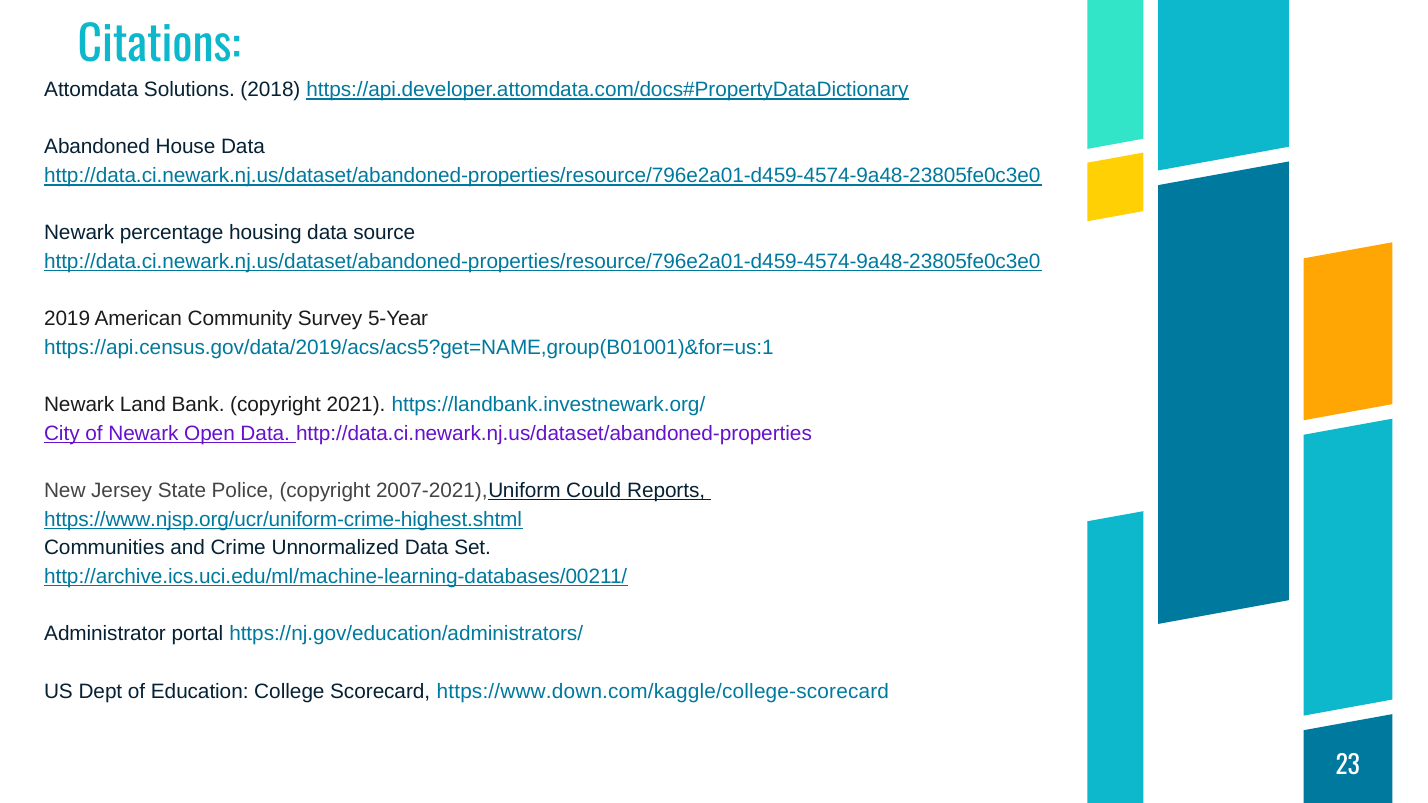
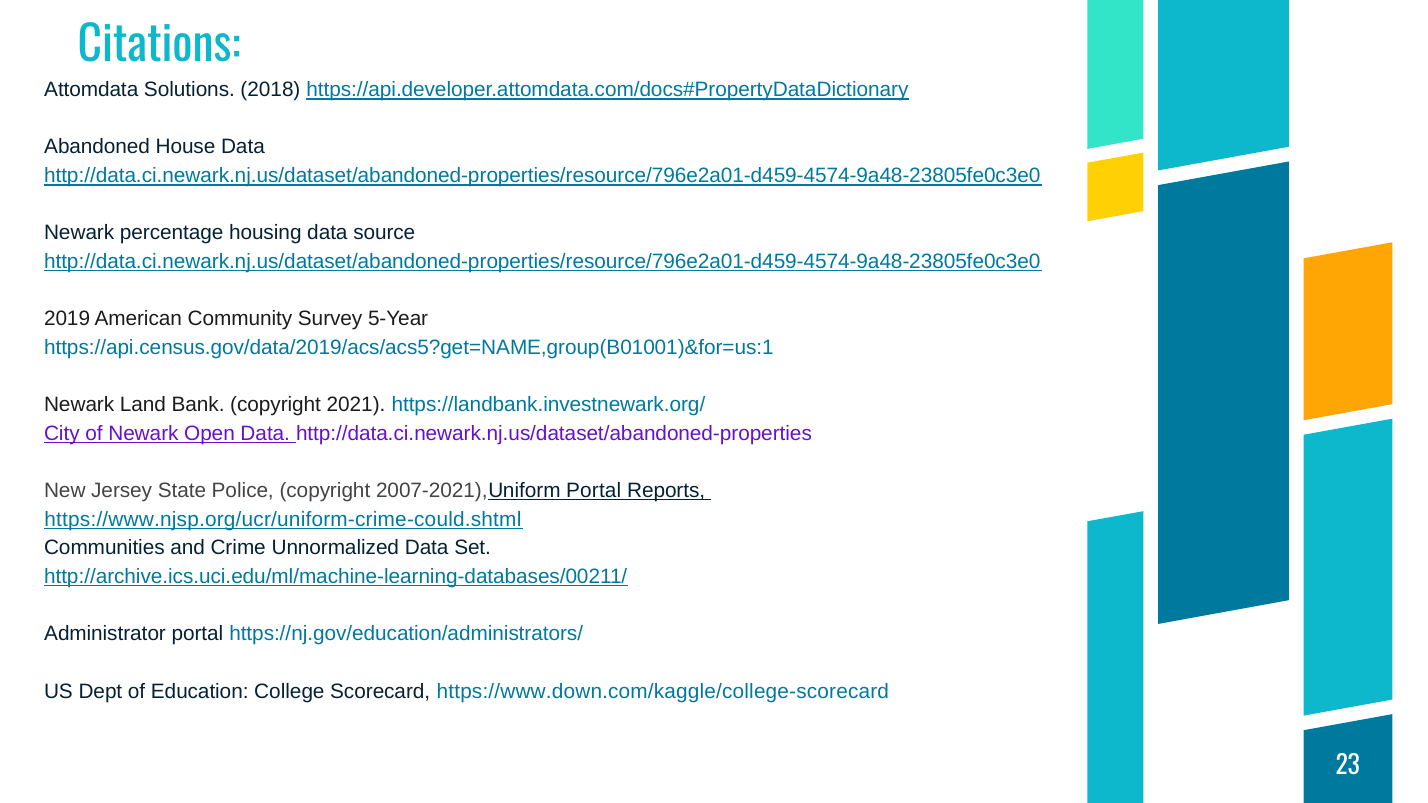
2007-2021),Uniform Could: Could -> Portal
https://www.njsp.org/ucr/uniform-crime-highest.shtml: https://www.njsp.org/ucr/uniform-crime-highest.shtml -> https://www.njsp.org/ucr/uniform-crime-could.shtml
